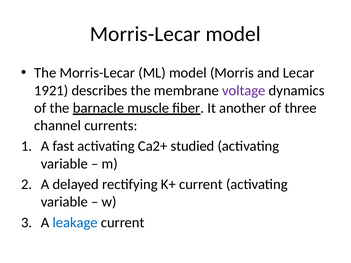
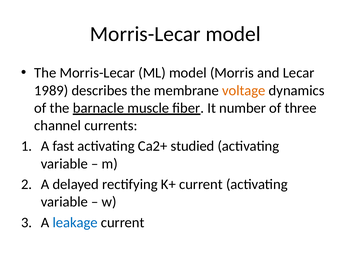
1921: 1921 -> 1989
voltage colour: purple -> orange
another: another -> number
